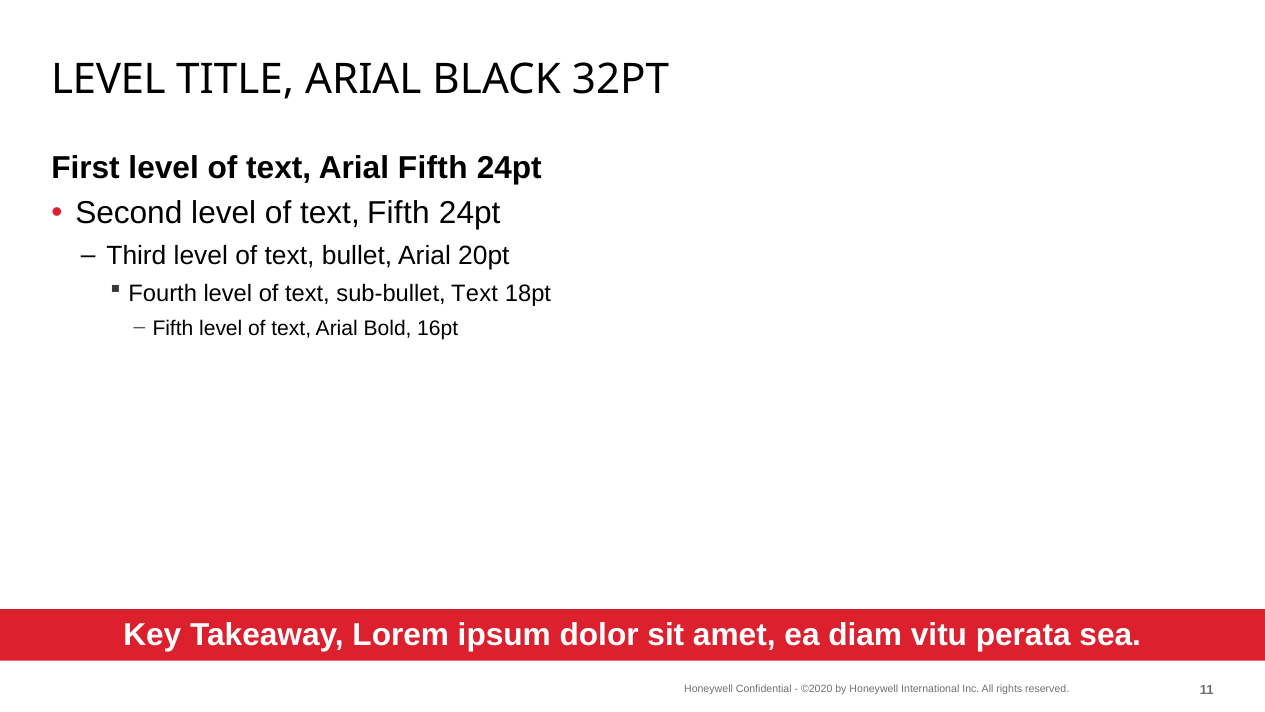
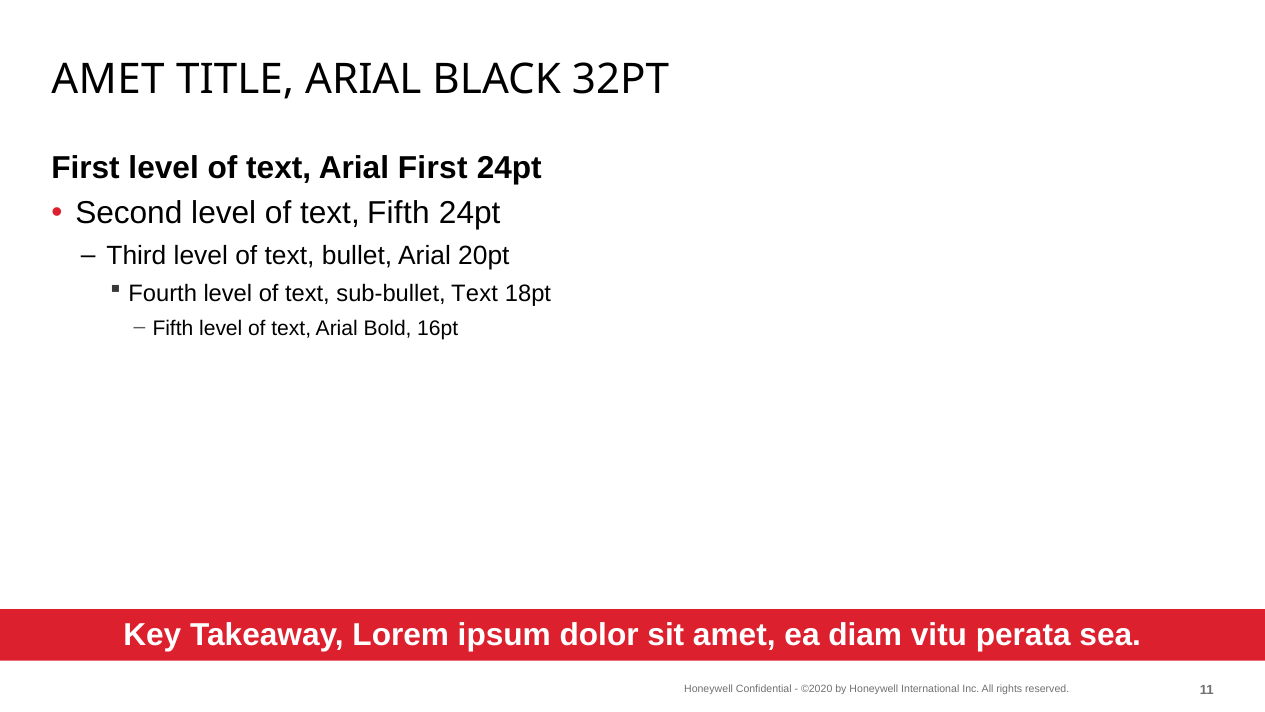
LEVEL at (108, 80): LEVEL -> AMET
Arial Fifth: Fifth -> First
